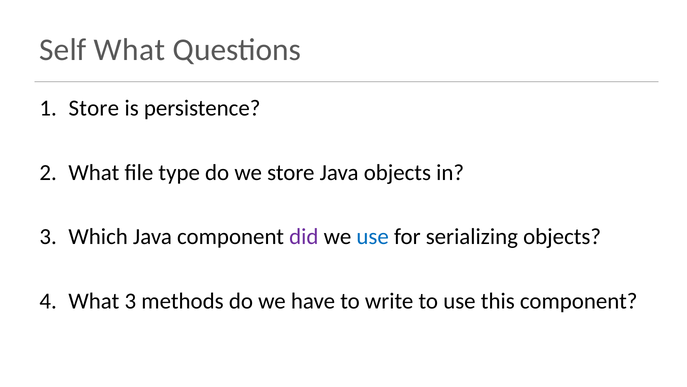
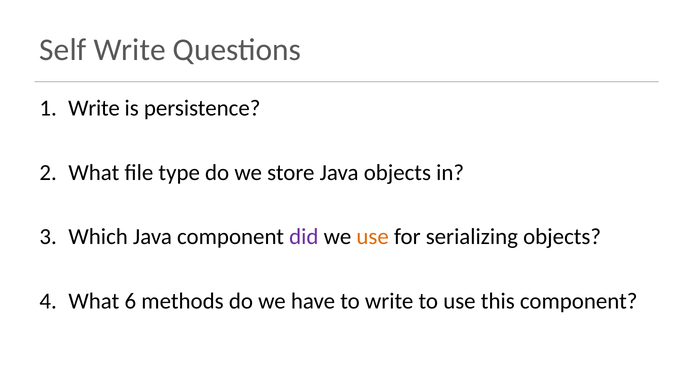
Self What: What -> Write
Store at (94, 108): Store -> Write
use at (373, 236) colour: blue -> orange
What 3: 3 -> 6
